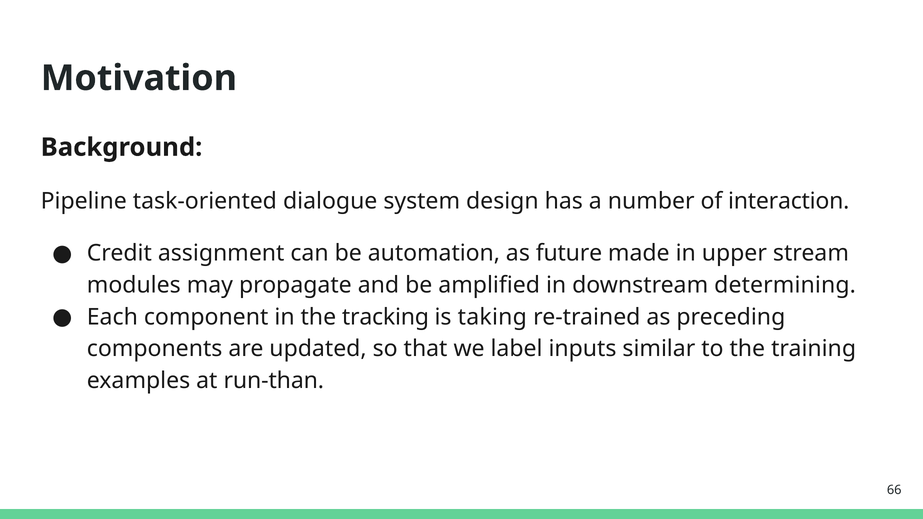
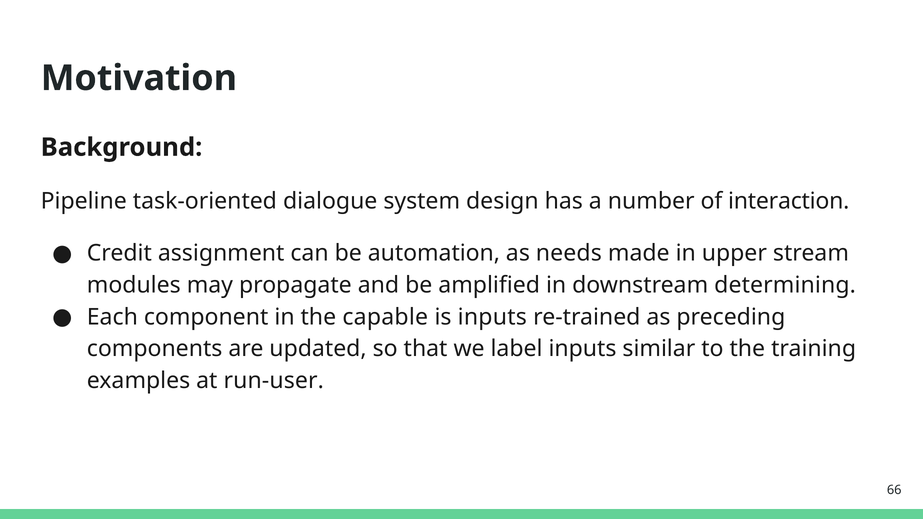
future: future -> needs
tracking: tracking -> capable
is taking: taking -> inputs
run-than: run-than -> run-user
